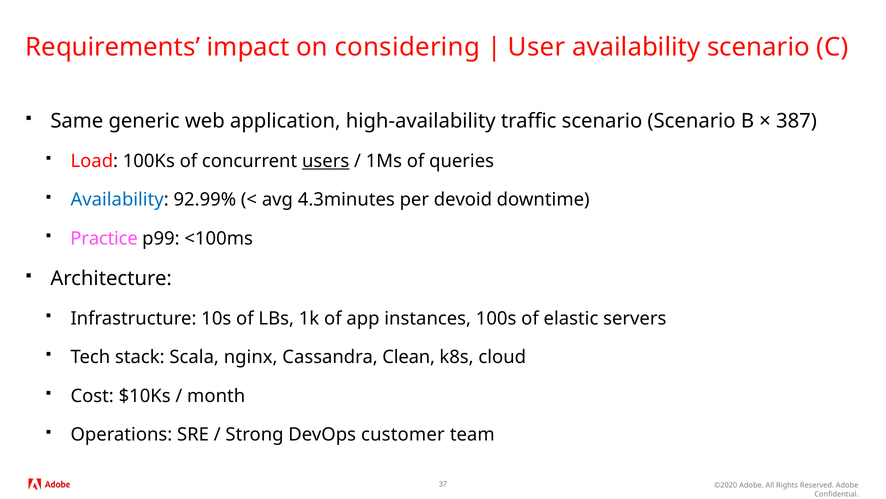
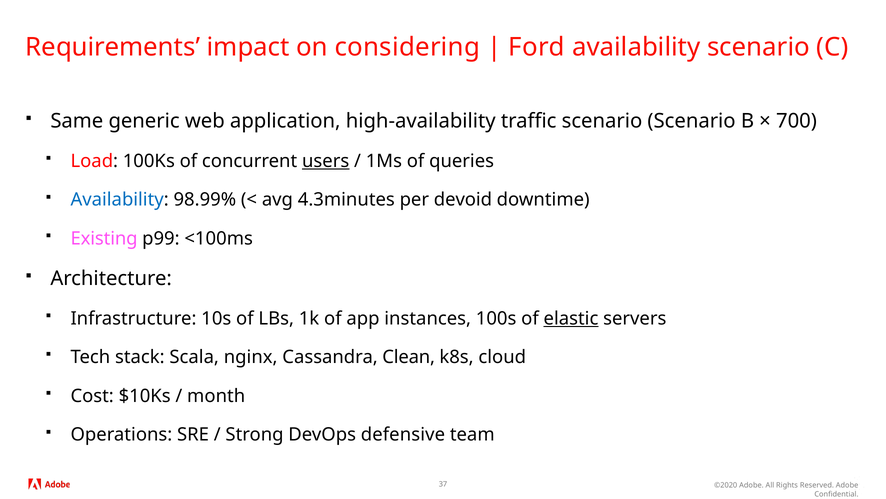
User: User -> Ford
387: 387 -> 700
92.99%: 92.99% -> 98.99%
Practice: Practice -> Existing
elastic underline: none -> present
customer: customer -> defensive
